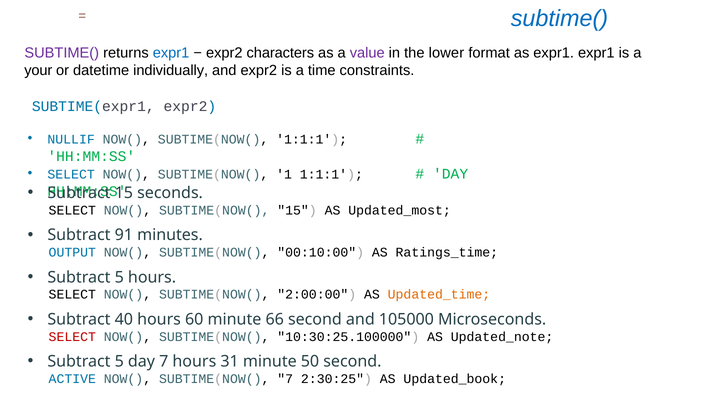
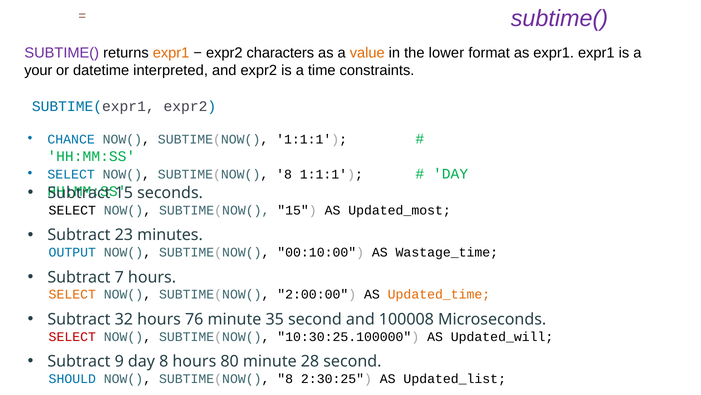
subtime( at (559, 18) colour: blue -> purple
expr1 at (171, 53) colour: blue -> orange
value colour: purple -> orange
individually: individually -> interpreted
NULLIF: NULLIF -> CHANCE
SELECT NOW( SUBTIME(NOW( 1: 1 -> 8
91: 91 -> 23
Ratings_time: Ratings_time -> Wastage_time
5 at (119, 277): 5 -> 7
SELECT at (72, 294) colour: black -> orange
40: 40 -> 32
60: 60 -> 76
66: 66 -> 35
105000: 105000 -> 100008
Updated_note: Updated_note -> Updated_will
5 at (119, 361): 5 -> 9
day 7: 7 -> 8
31: 31 -> 80
50: 50 -> 28
ACTIVE: ACTIVE -> SHOULD
7 at (285, 378): 7 -> 8
Updated_book: Updated_book -> Updated_list
